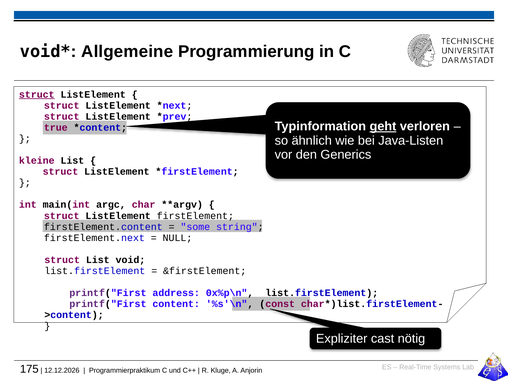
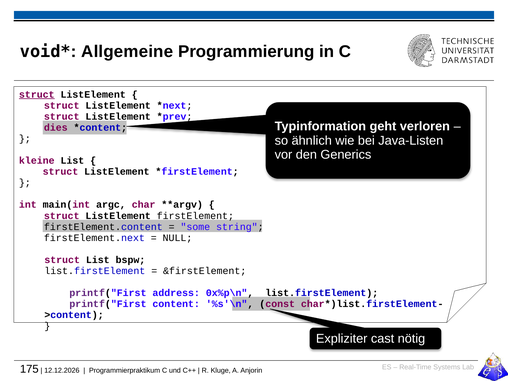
geht underline: present -> none
true: true -> dies
void: void -> bspw
